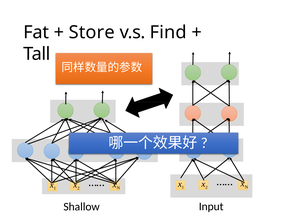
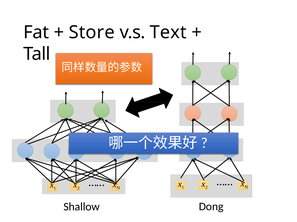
Find: Find -> Text
Input: Input -> Dong
